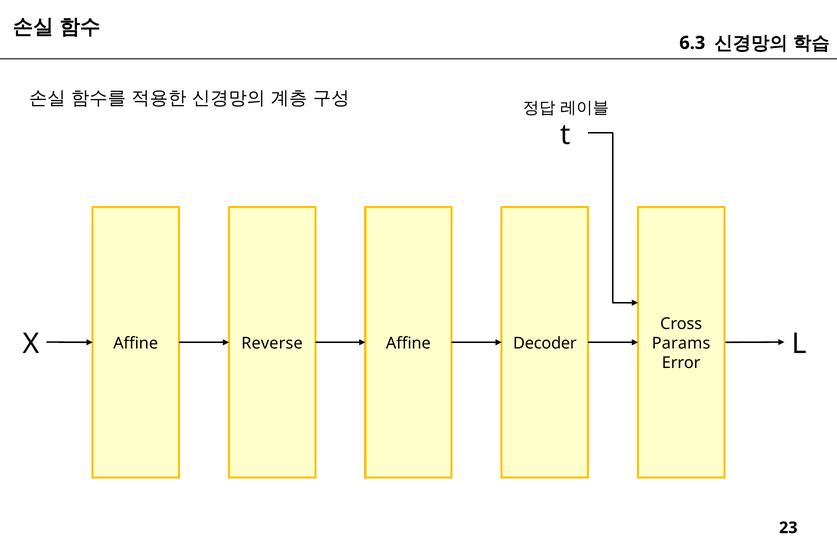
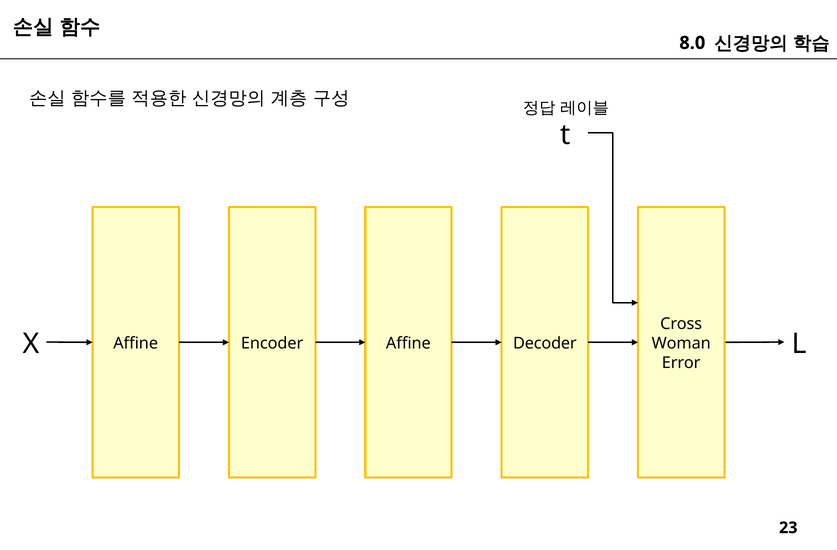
6.3: 6.3 -> 8.0
Reverse: Reverse -> Encoder
Params: Params -> Woman
